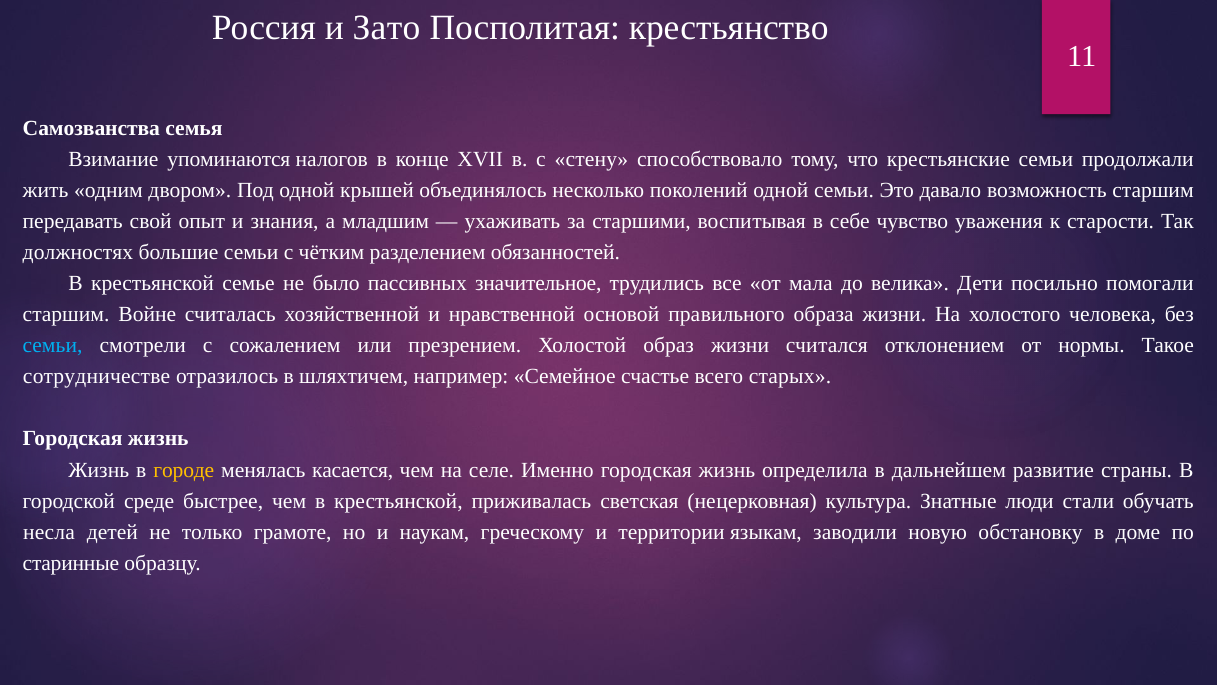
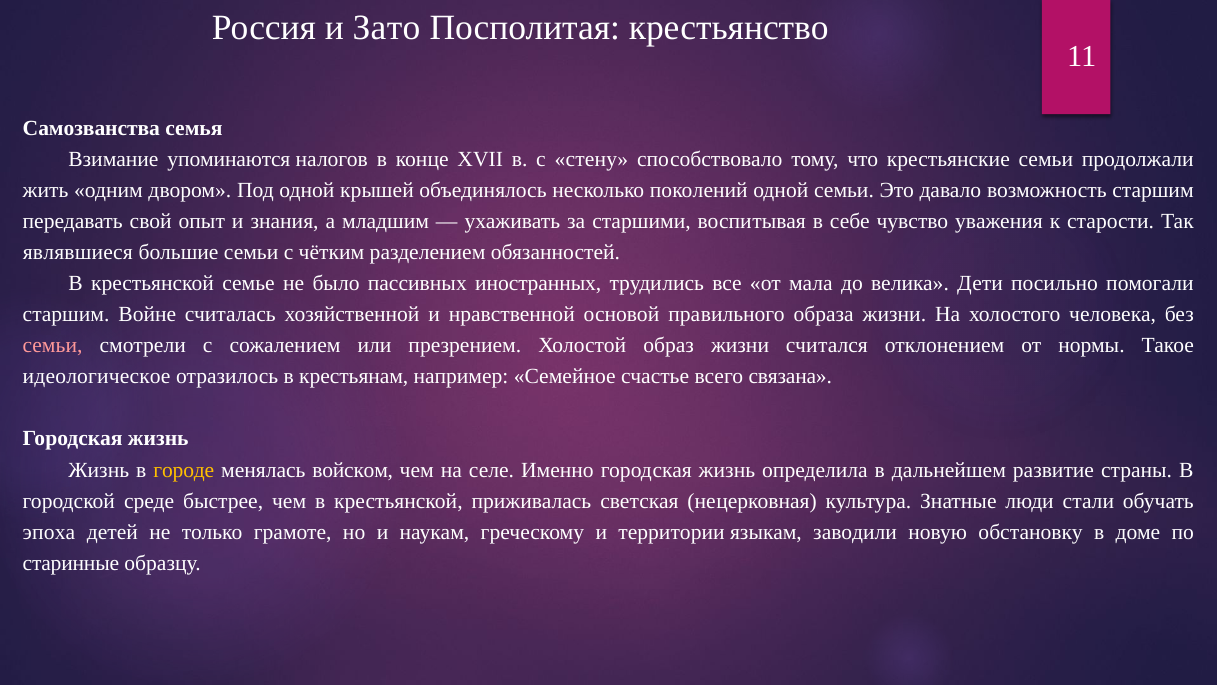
должностях: должностях -> являвшиеся
значительное: значительное -> иностранных
семьи at (53, 345) colour: light blue -> pink
сотрудничестве: сотрудничестве -> идеологическое
шляхтичем: шляхтичем -> крестьянам
старых: старых -> связана
касается: касается -> войском
несла: несла -> эпоха
